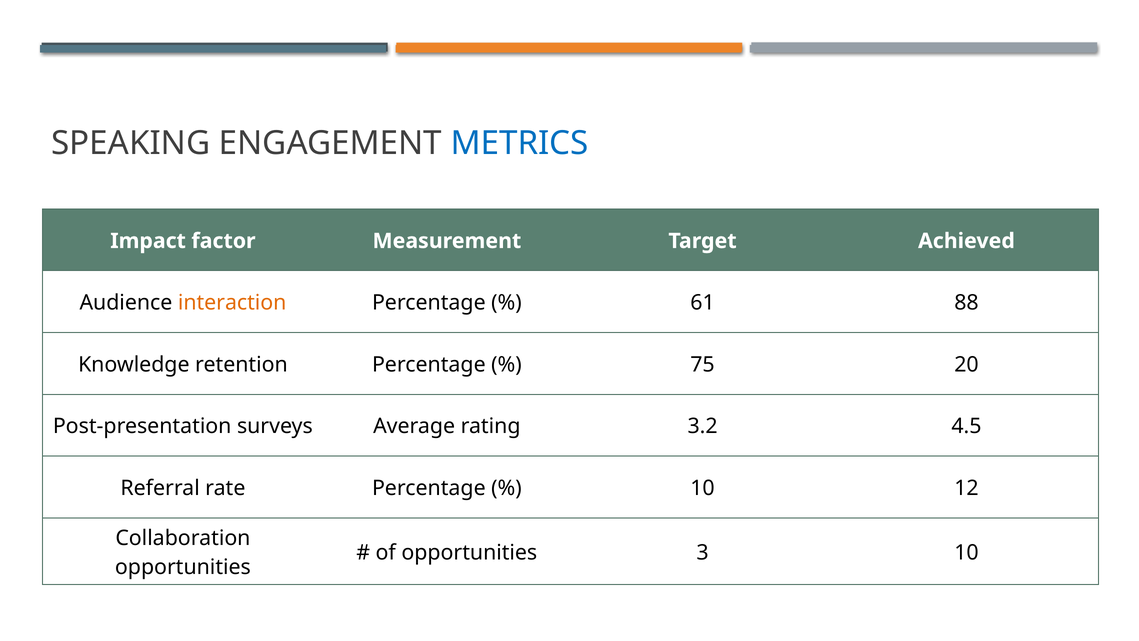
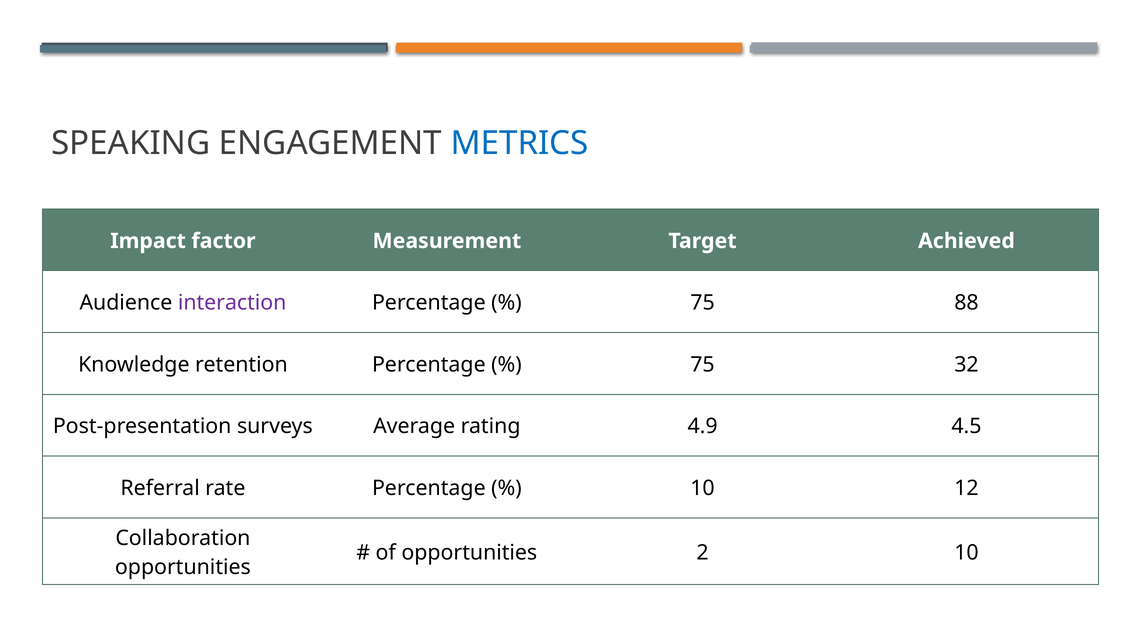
interaction colour: orange -> purple
61 at (703, 303): 61 -> 75
20: 20 -> 32
3.2: 3.2 -> 4.9
3: 3 -> 2
